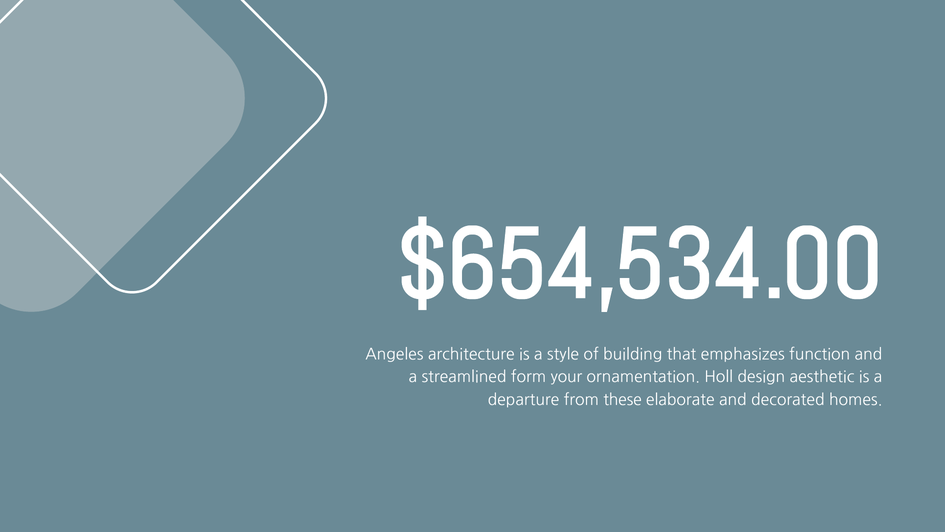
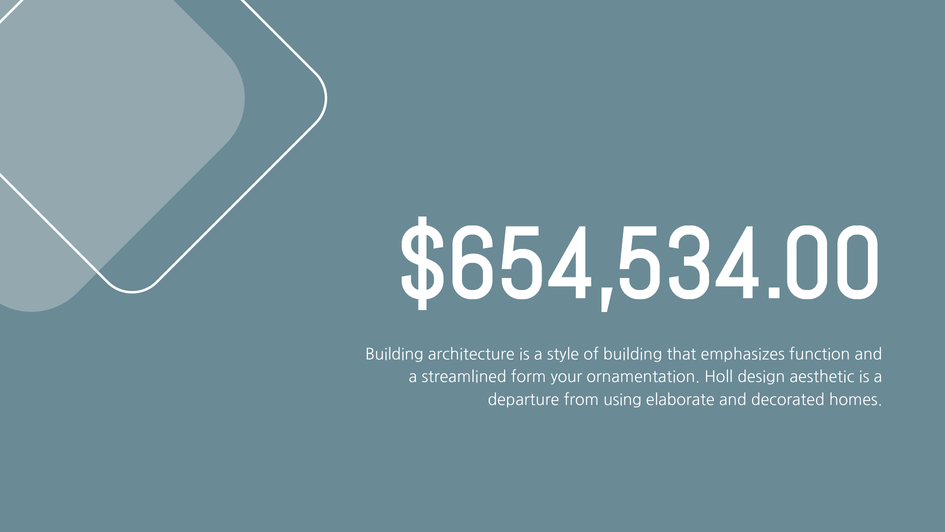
Angeles at (394, 354): Angeles -> Building
these: these -> using
